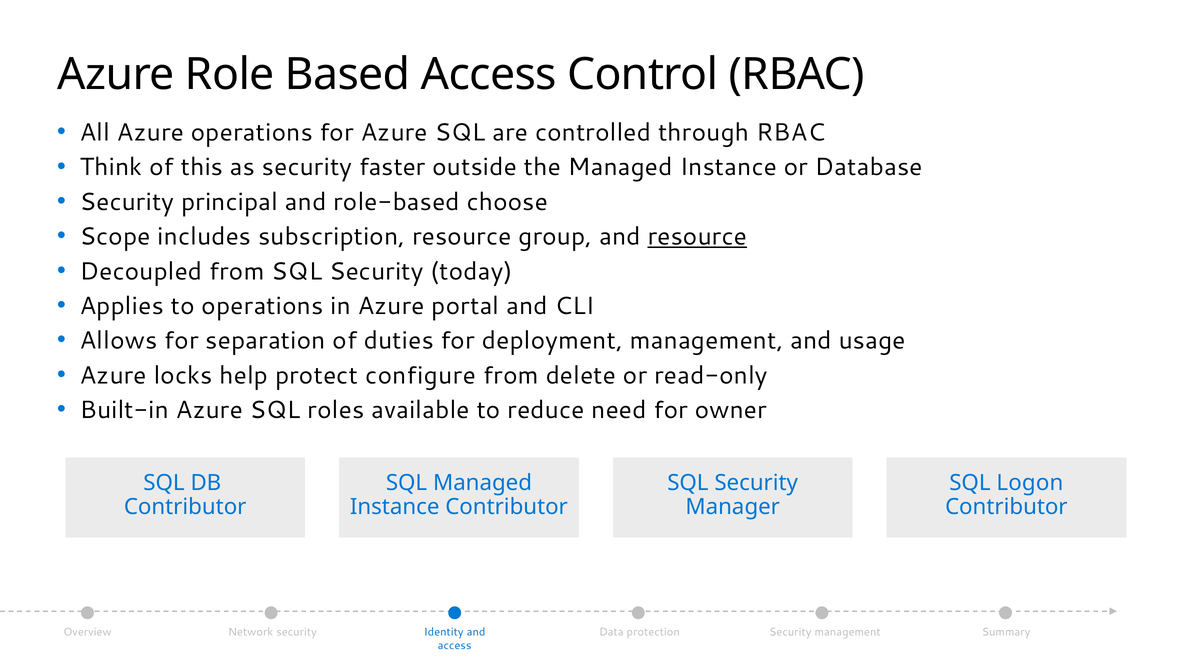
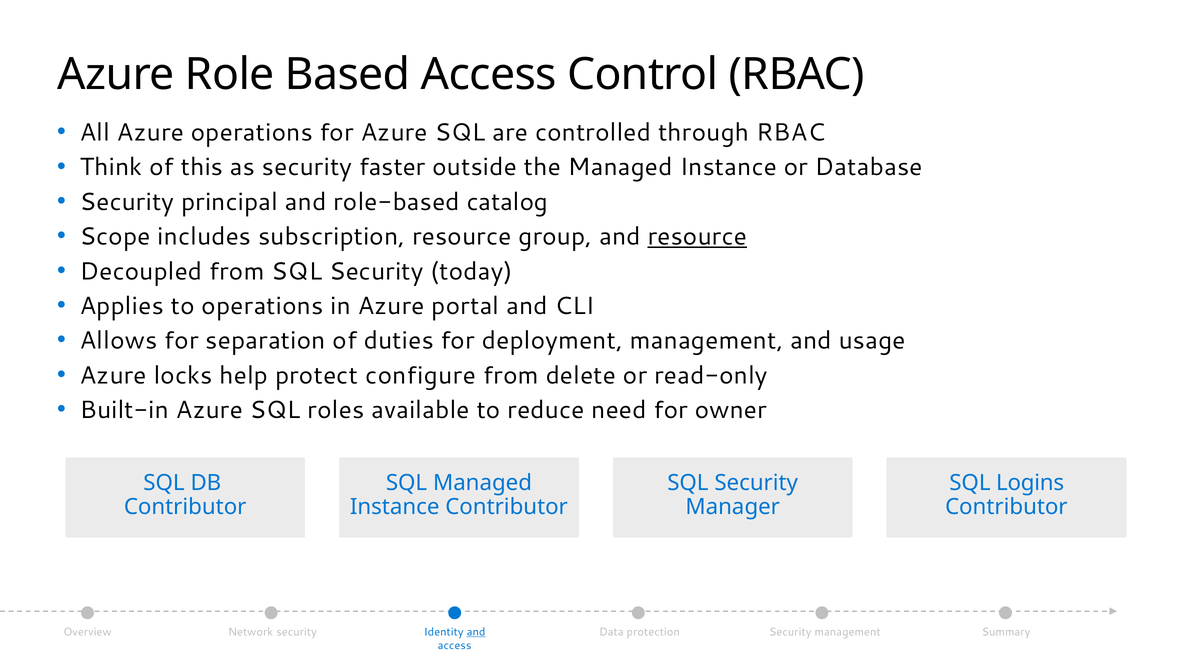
choose: choose -> catalog
Logon: Logon -> Logins
and at (476, 632) underline: none -> present
